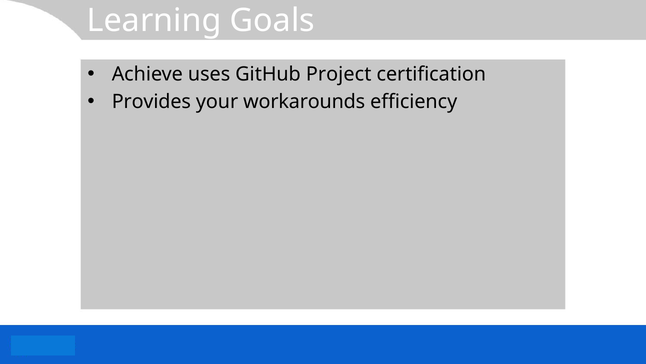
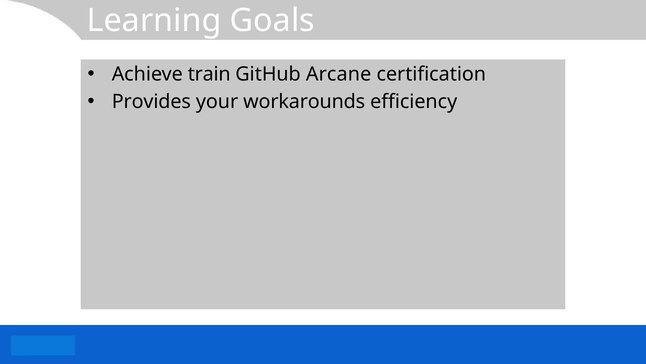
uses: uses -> train
Project: Project -> Arcane
